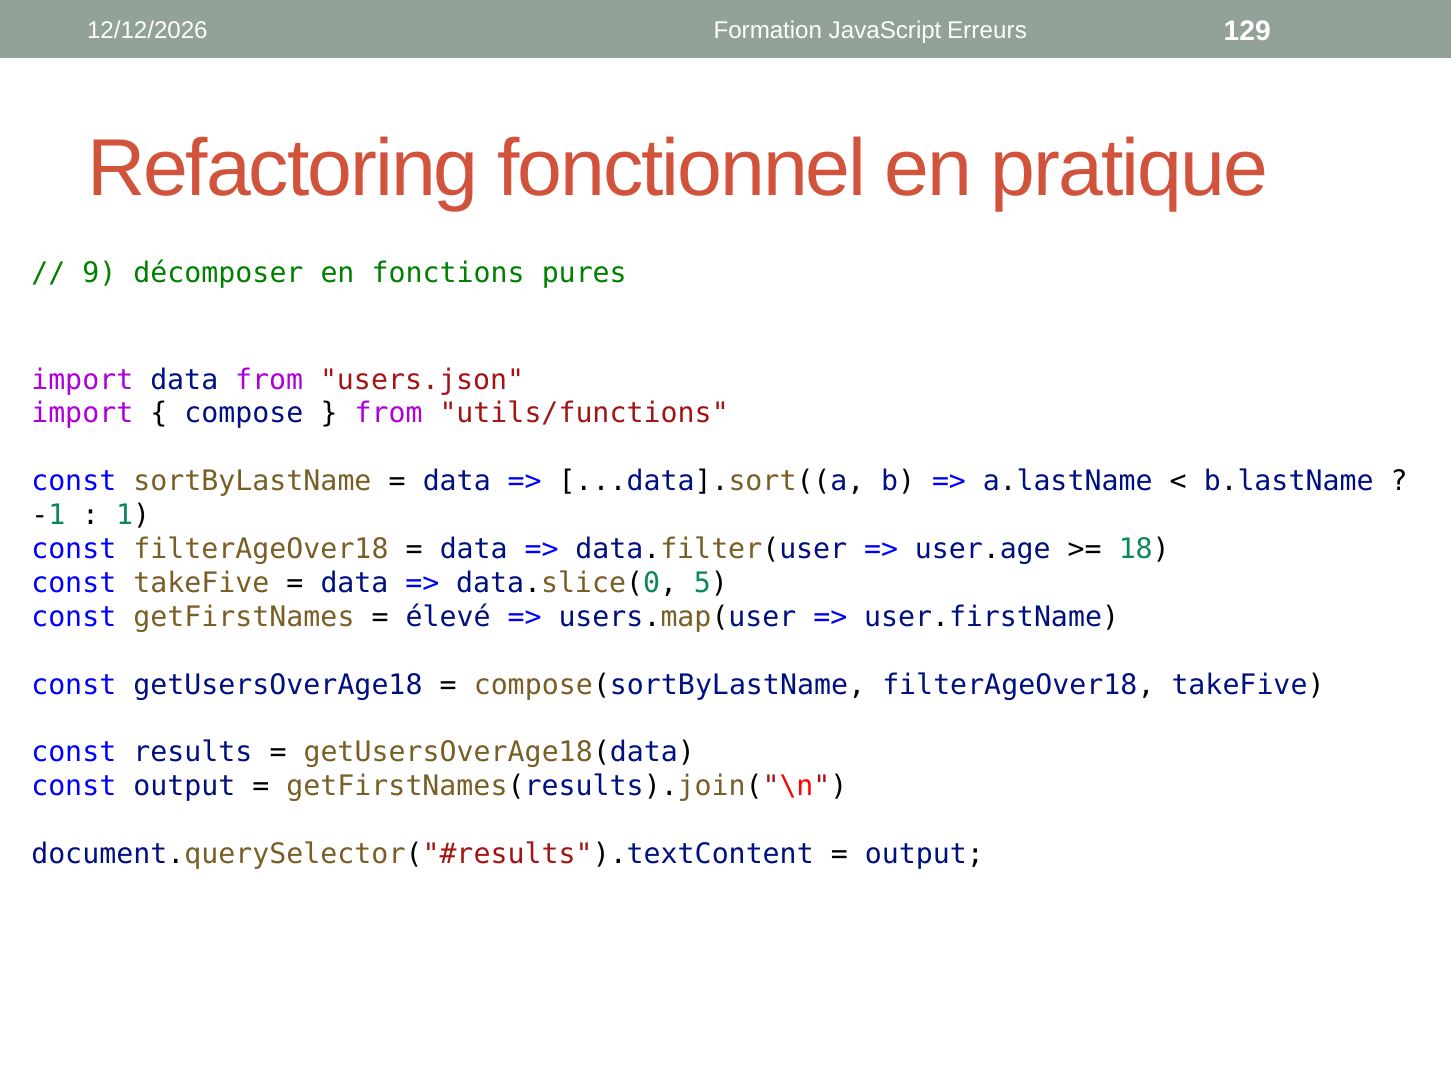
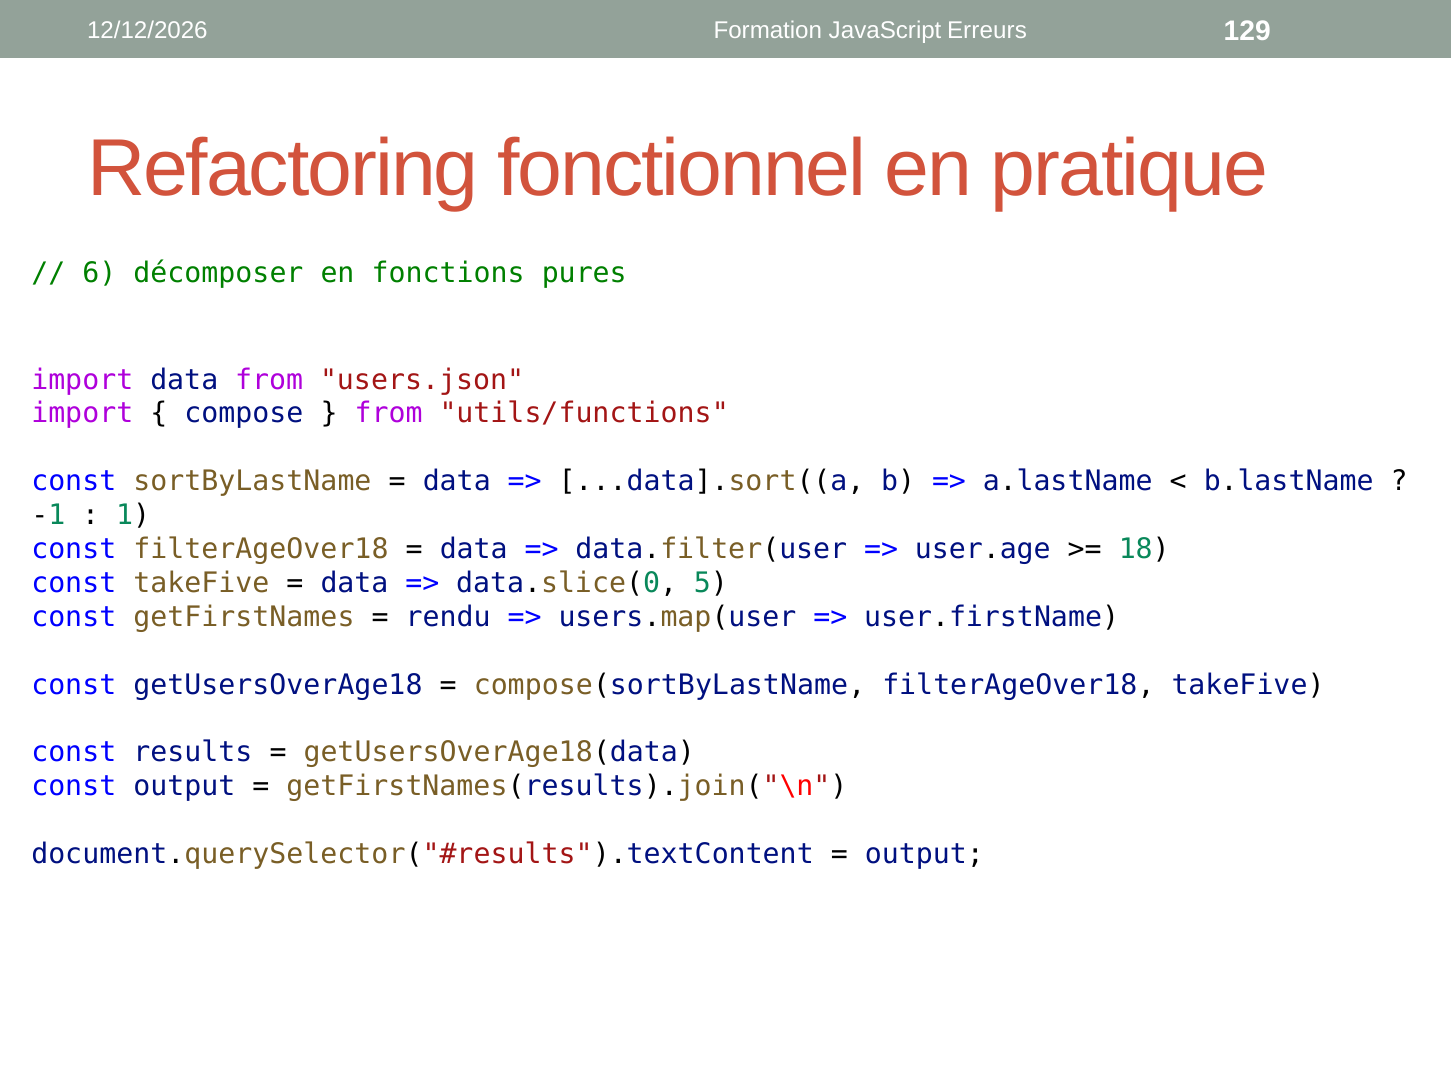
9: 9 -> 6
élevé: élevé -> rendu
